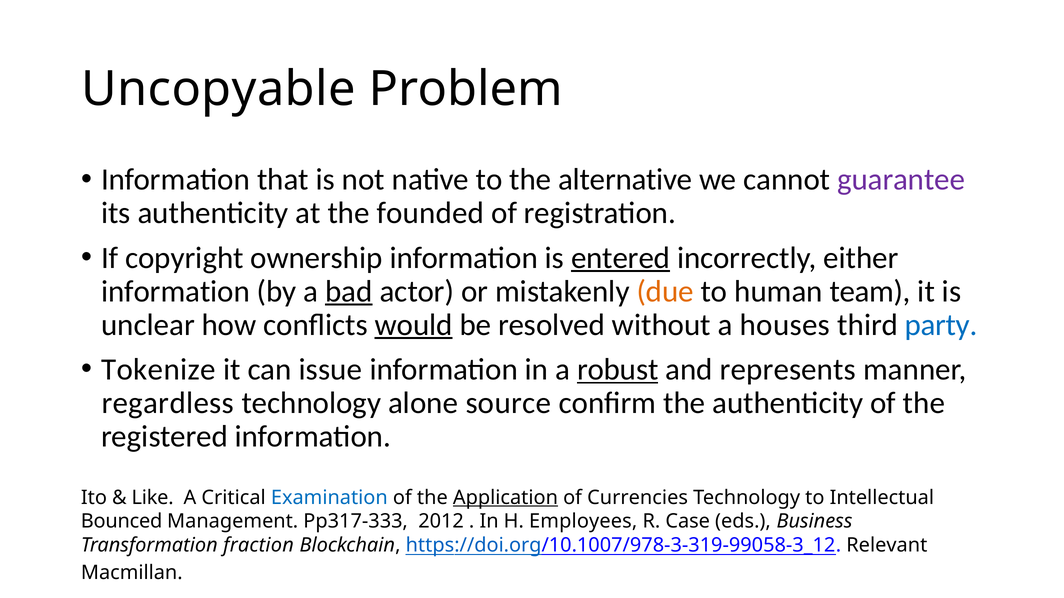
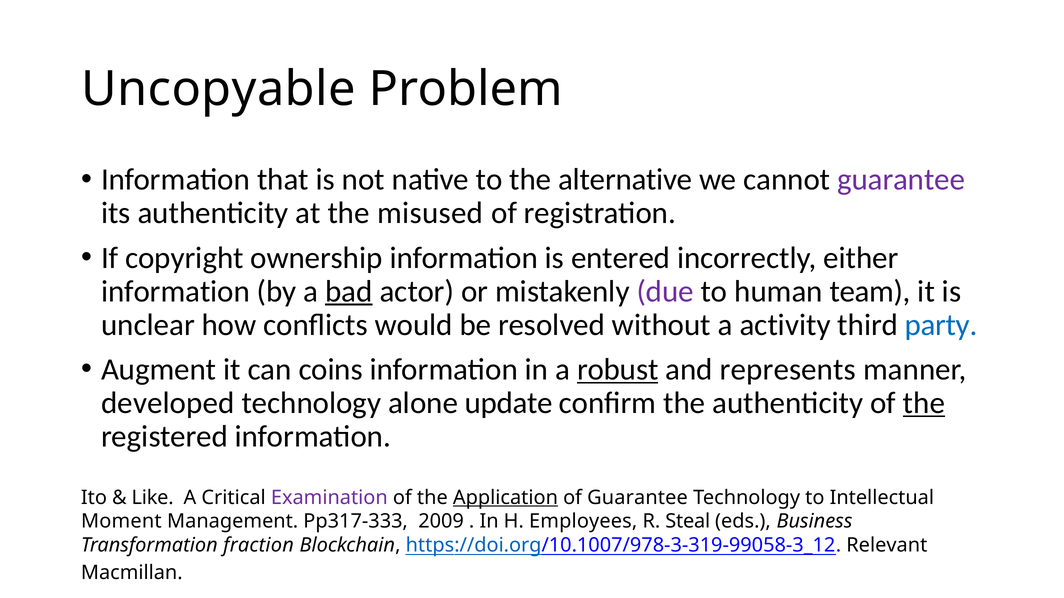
founded: founded -> misused
entered underline: present -> none
due colour: orange -> purple
would underline: present -> none
houses: houses -> activity
Tokenize: Tokenize -> Augment
issue: issue -> coins
regardless: regardless -> developed
source: source -> update
the at (924, 403) underline: none -> present
Examination colour: blue -> purple
of Currencies: Currencies -> Guarantee
Bounced: Bounced -> Moment
2012: 2012 -> 2009
Case: Case -> Steal
